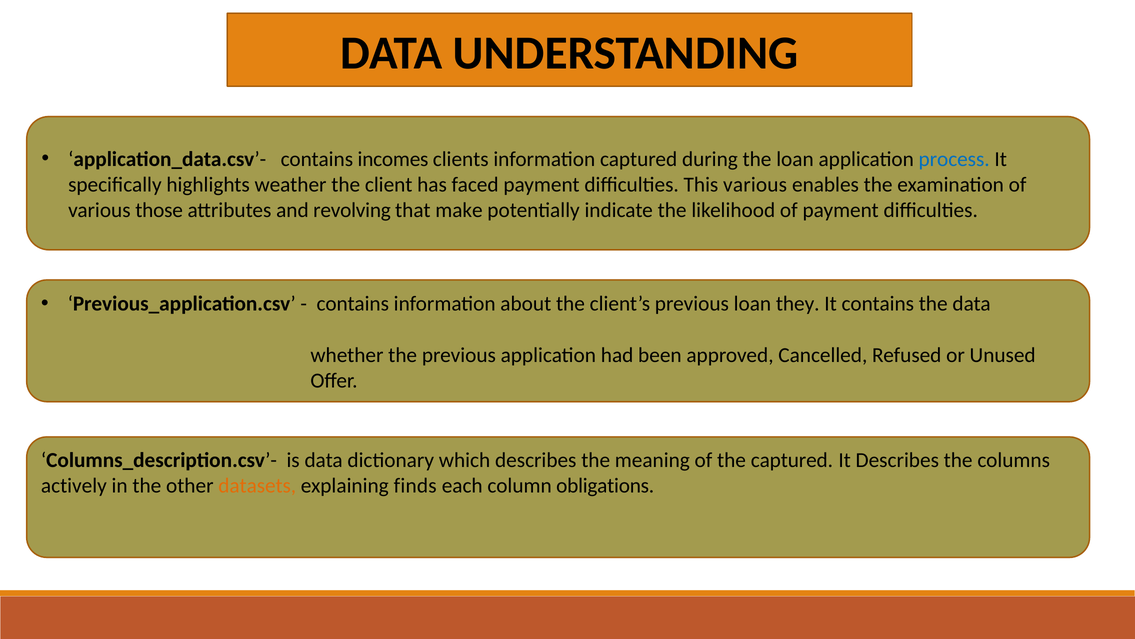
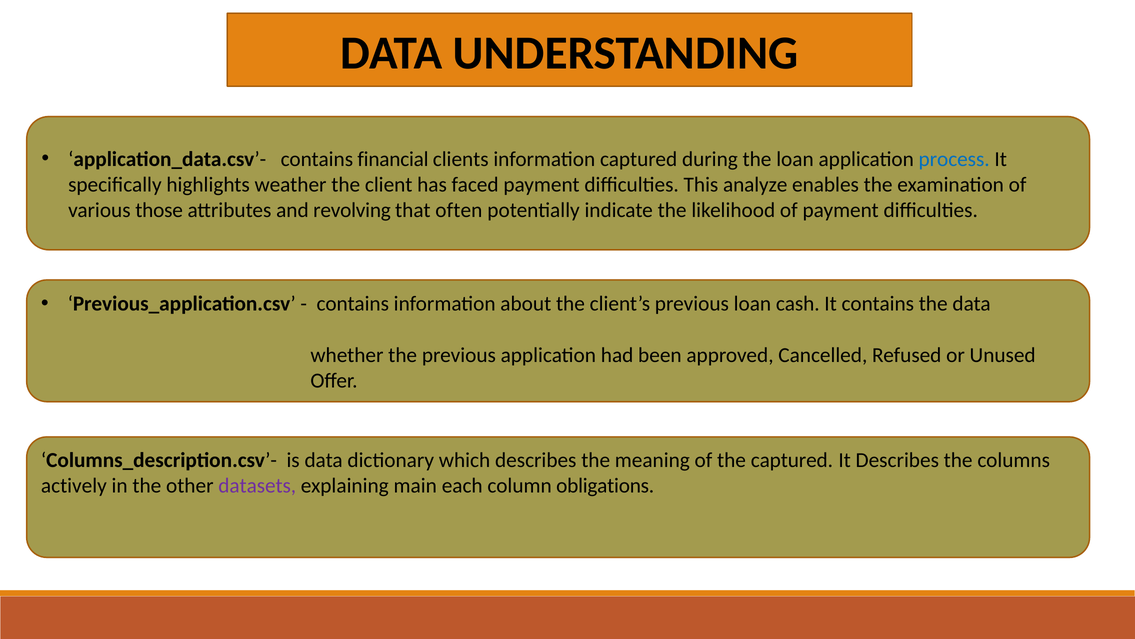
incomes: incomes -> financial
This various: various -> analyze
make: make -> often
they: they -> cash
datasets colour: orange -> purple
finds: finds -> main
